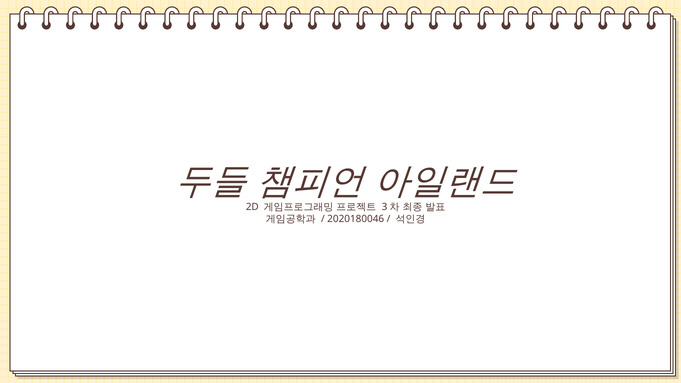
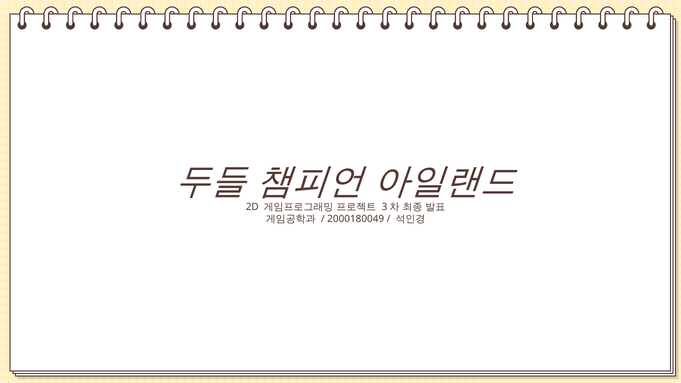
2020180046: 2020180046 -> 2000180049
